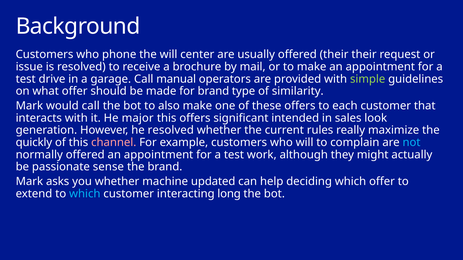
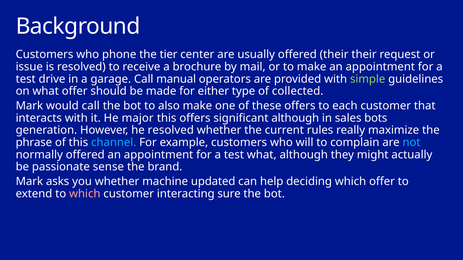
the will: will -> tier
for brand: brand -> either
similarity: similarity -> collected
significant intended: intended -> although
look: look -> bots
quickly: quickly -> phrase
channel colour: pink -> light blue
test work: work -> what
which at (85, 194) colour: light blue -> pink
long: long -> sure
